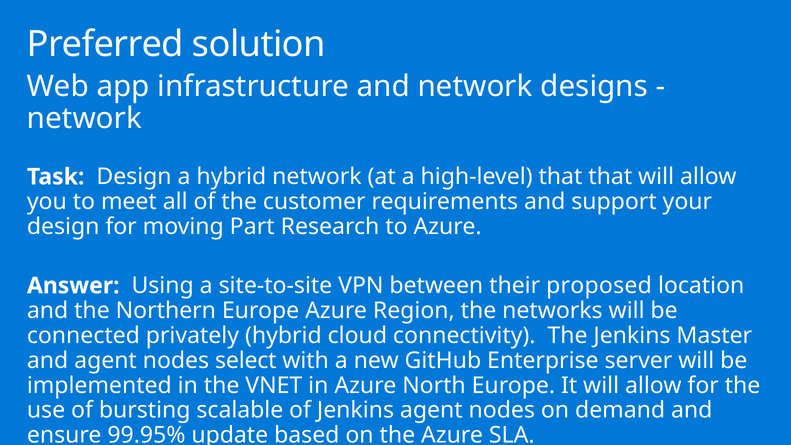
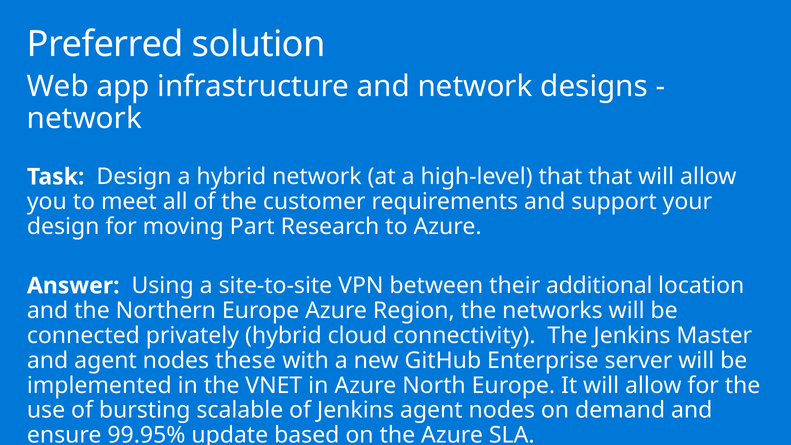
proposed: proposed -> additional
select: select -> these
